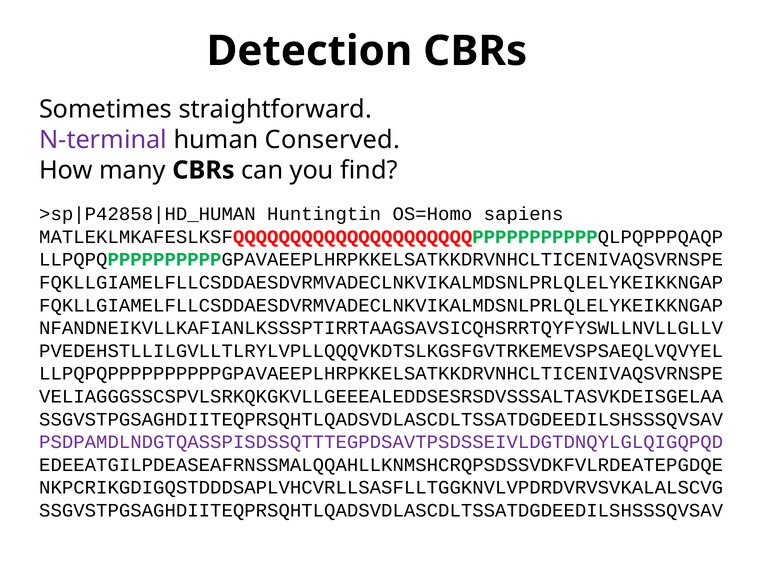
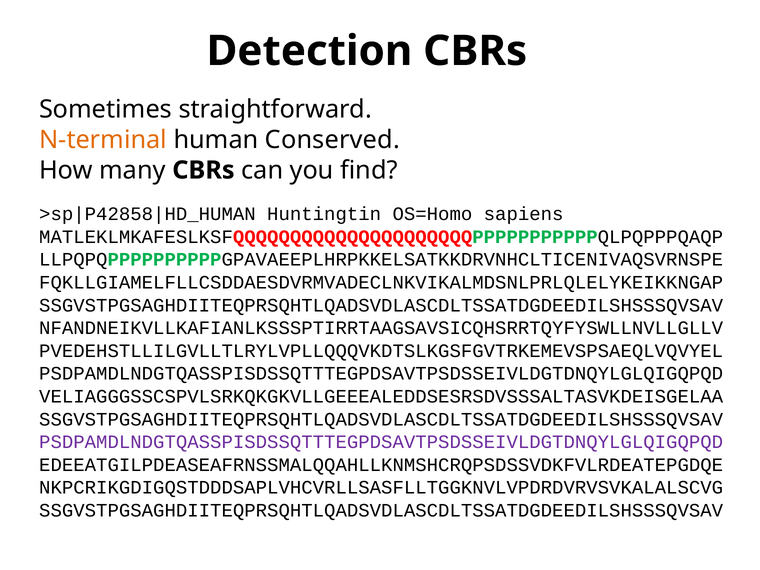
N-terminal colour: purple -> orange
FQKLLGIAMELFLLCSDDAESDVRMVADECLNKVIKALMDSNLPRLQLELYKEIKKNGAP at (381, 305): FQKLLGIAMELFLLCSDDAESDVRMVADECLNKVIKALMDSNLPRLQLELYKEIKKNGAP -> SSGVSTPGSAGHDIITEQPRSQHTLQADSVDLASCDLTSSATDGDEEDILSHSSSQVSAV
LLPQPQPPPPPPPPPPGPAVAEEPLHRPKKELSATKKDRVNHCLTICENIVAQSVRNSPE at (381, 374): LLPQPQPPPPPPPPPPGPAVAEEPLHRPKKELSATKKDRVNHCLTICENIVAQSVRNSPE -> PSDPAMDLNDGTQASSPISDSSQTTTEGPDSAVTPSDSSEIVLDGTDNQYLGLQIGQPQD
